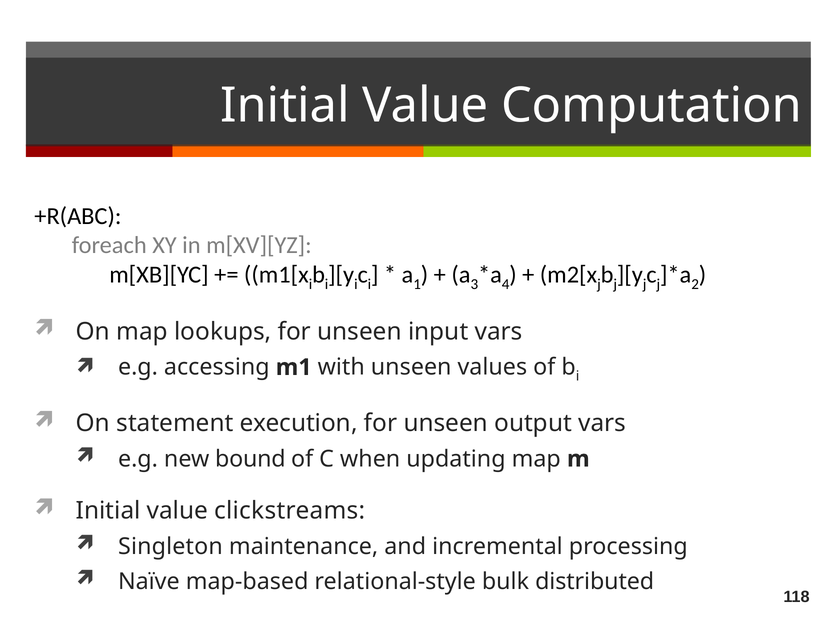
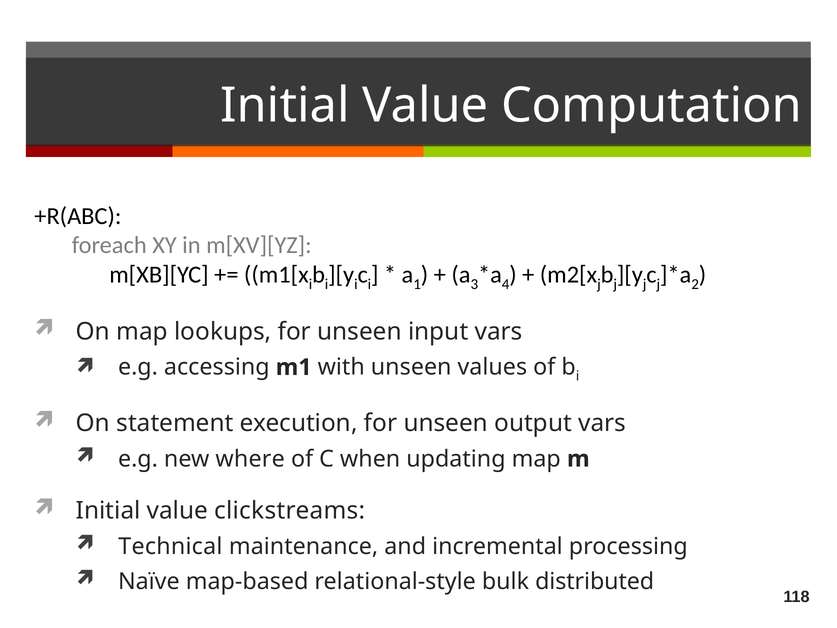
bound: bound -> where
Singleton: Singleton -> Technical
